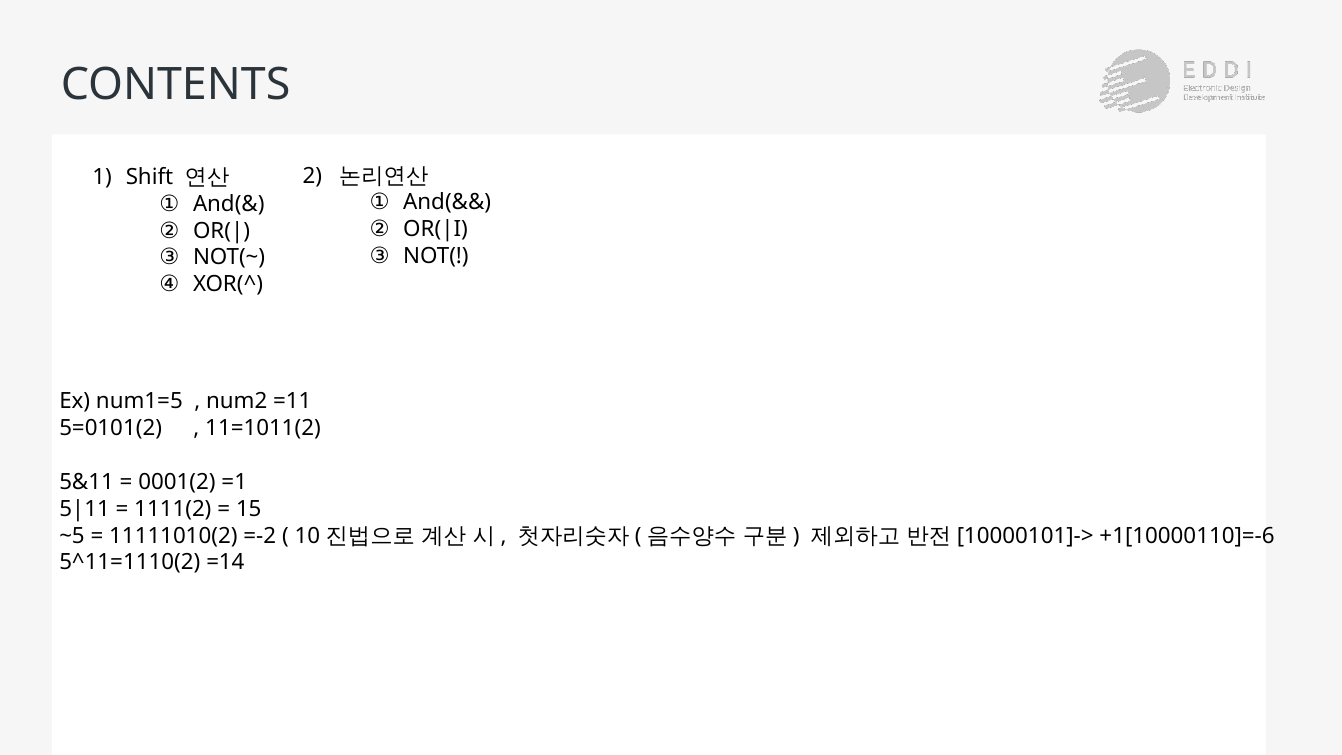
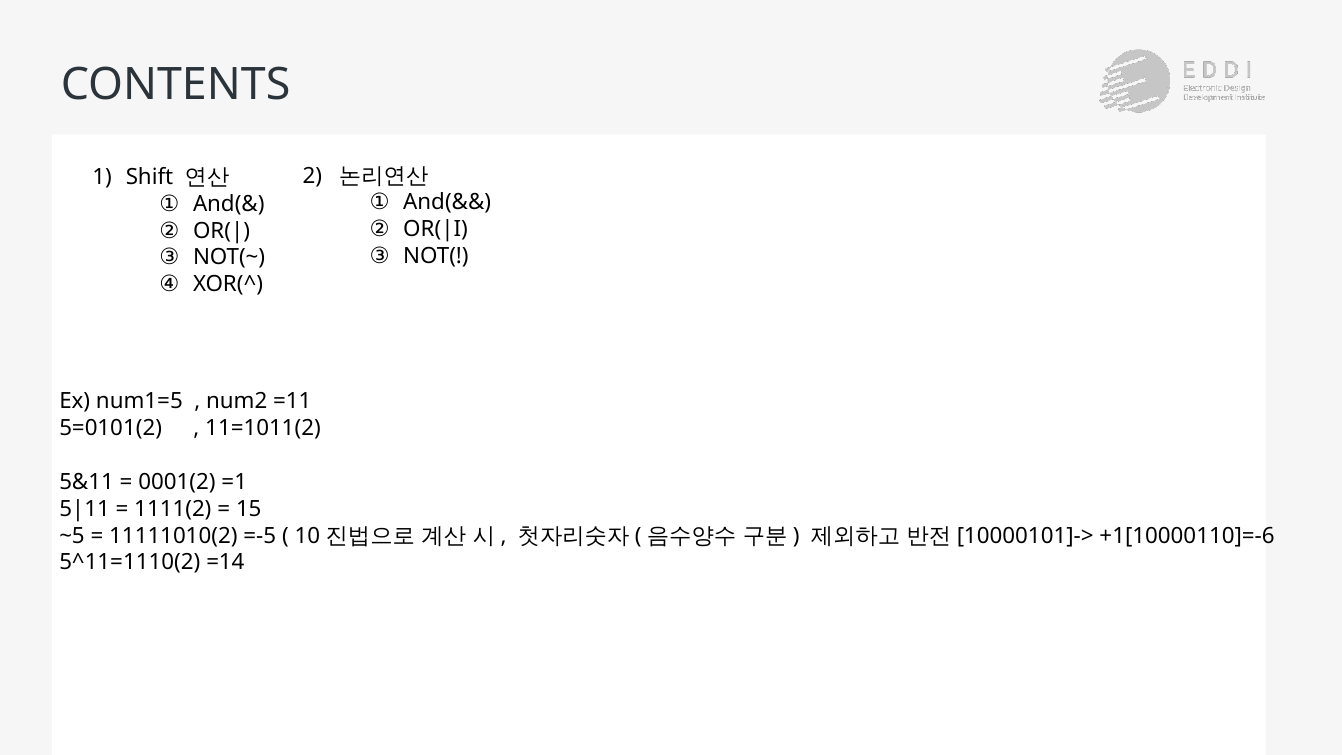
=-2: =-2 -> =-5
